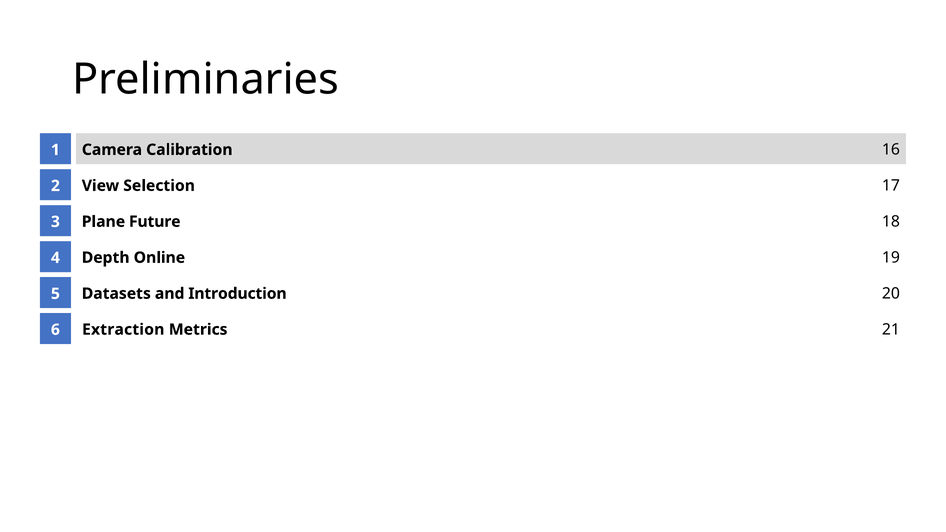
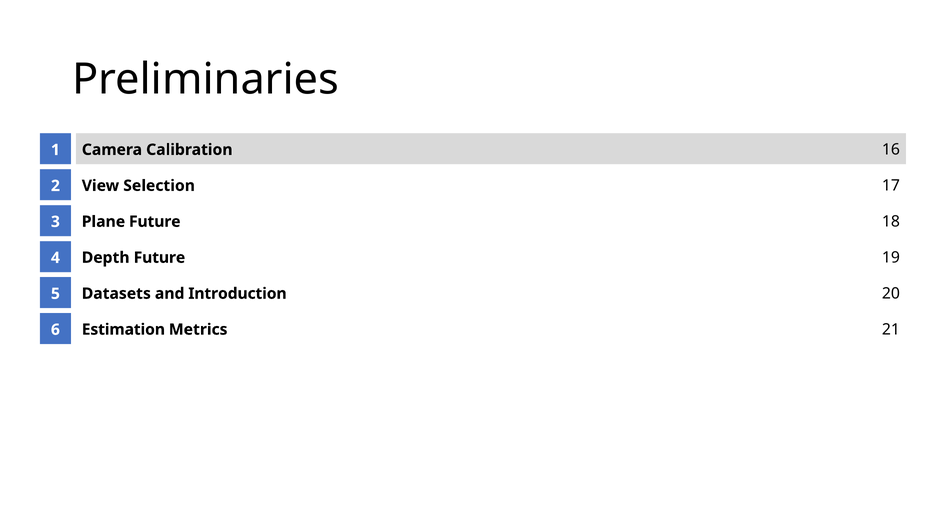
Depth Online: Online -> Future
Extraction: Extraction -> Estimation
